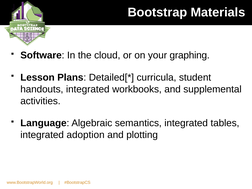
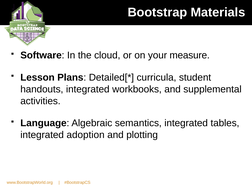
graphing: graphing -> measure
